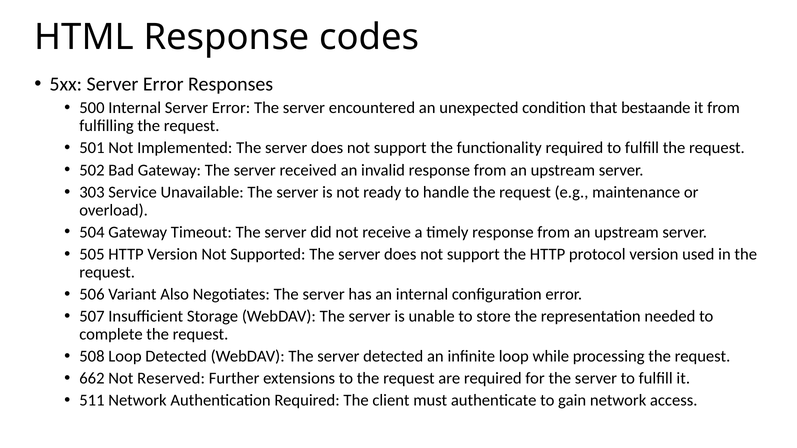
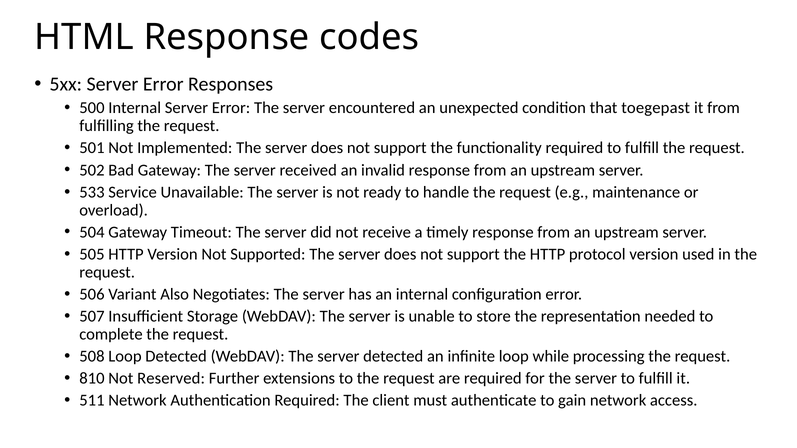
bestaande: bestaande -> toegepast
303: 303 -> 533
662: 662 -> 810
